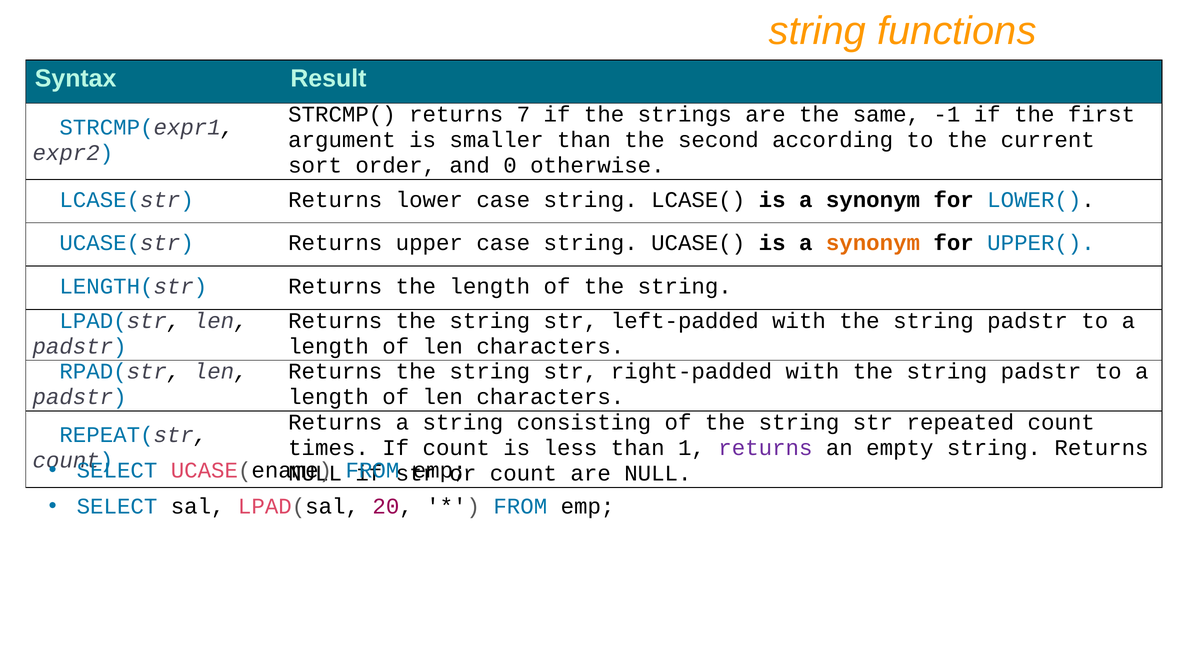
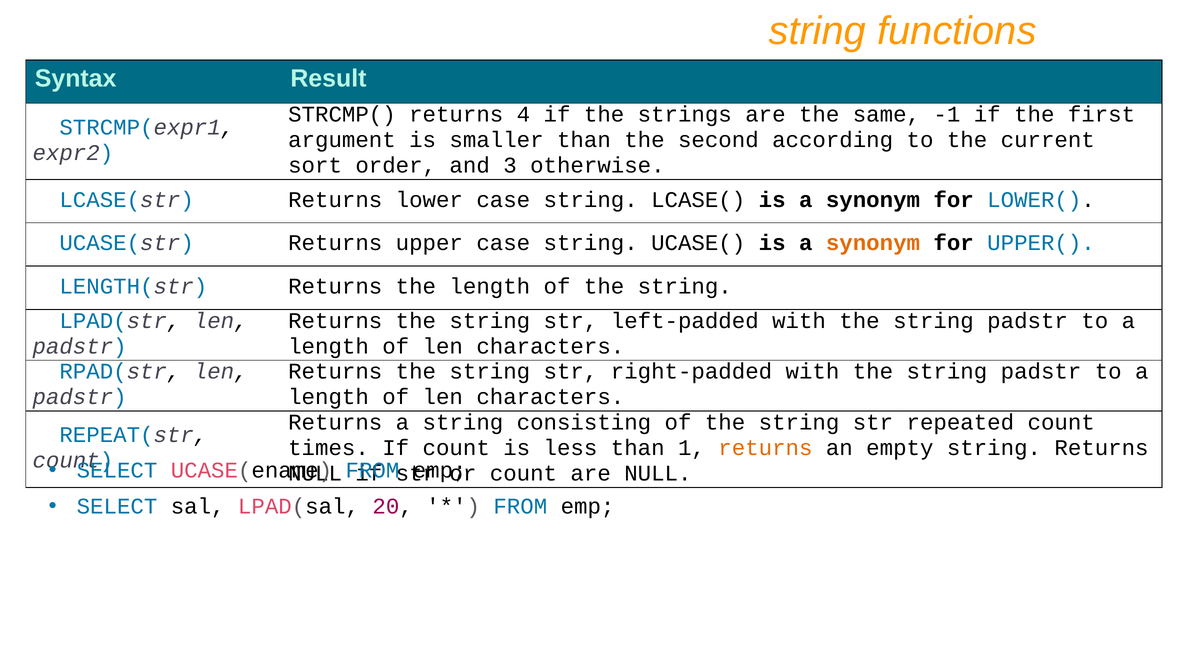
7: 7 -> 4
0: 0 -> 3
returns at (765, 448) colour: purple -> orange
